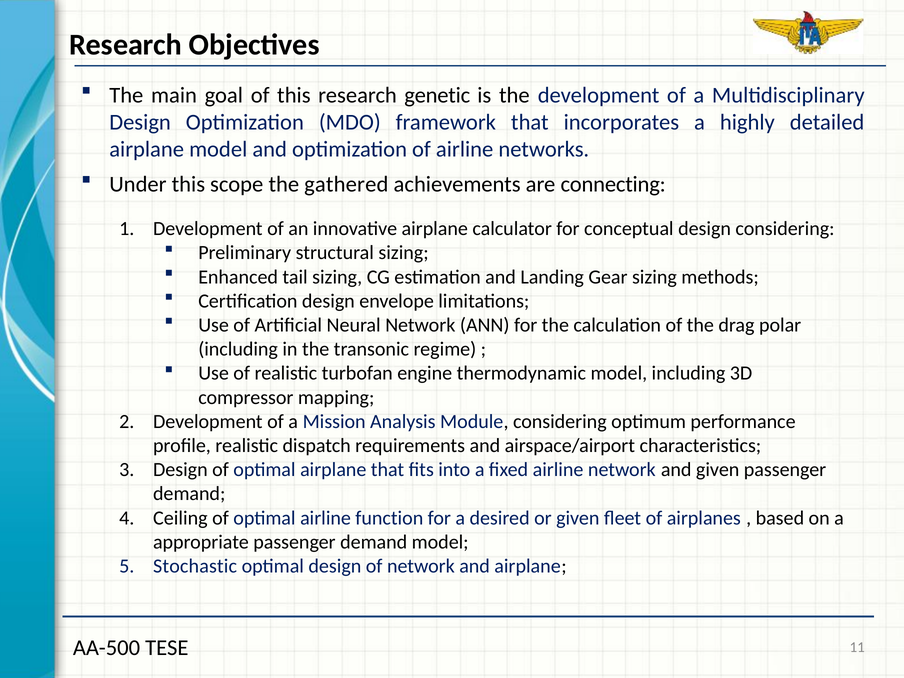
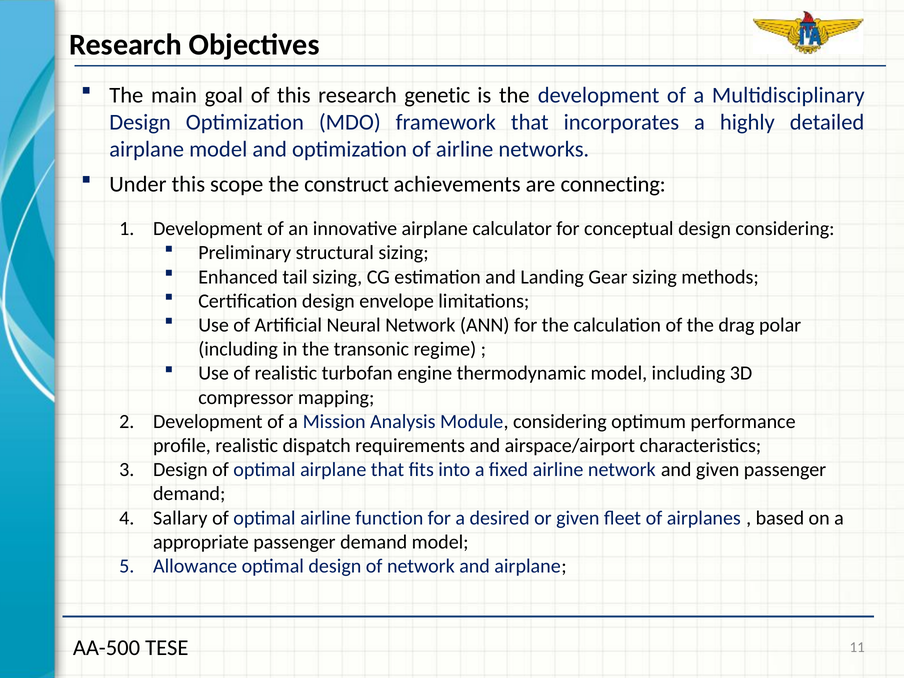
gathered: gathered -> construct
Ceiling: Ceiling -> Sallary
Stochastic: Stochastic -> Allowance
